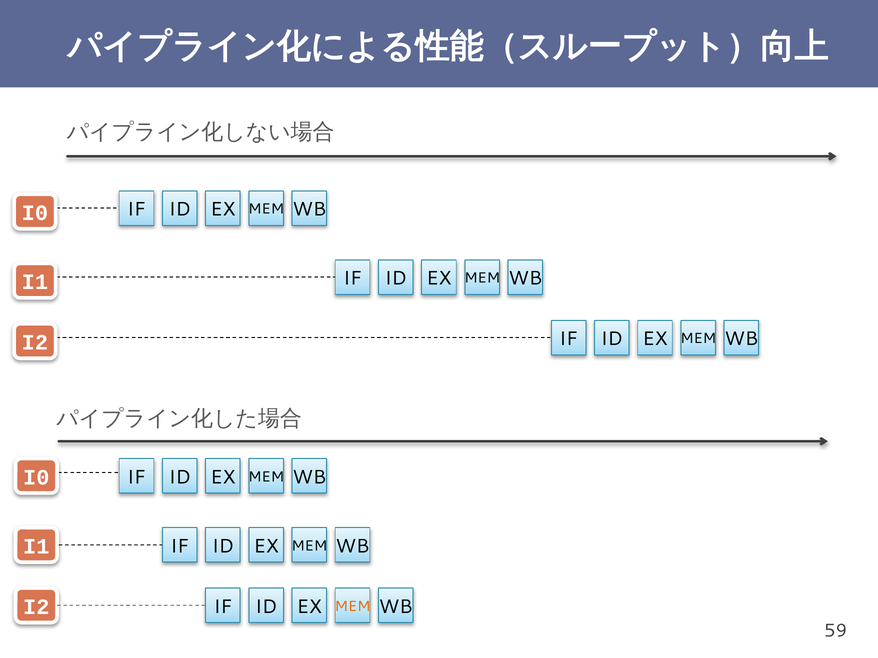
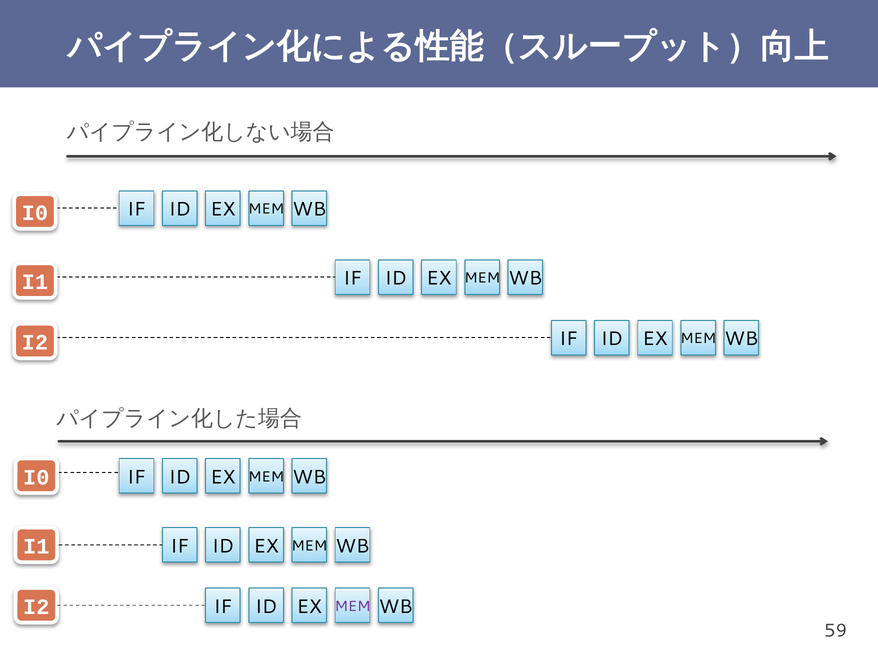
MEM at (353, 607) colour: orange -> purple
